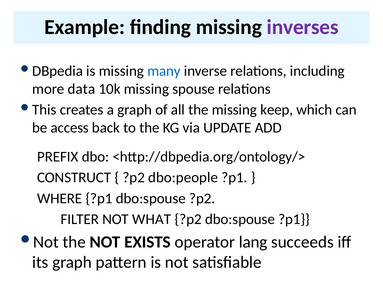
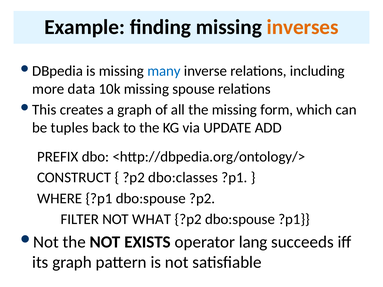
inverses colour: purple -> orange
keep: keep -> form
access: access -> tuples
dbo:people: dbo:people -> dbo:classes
